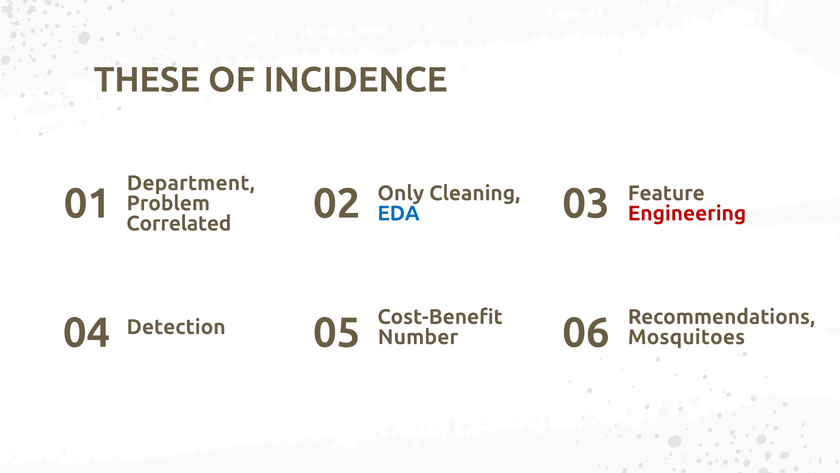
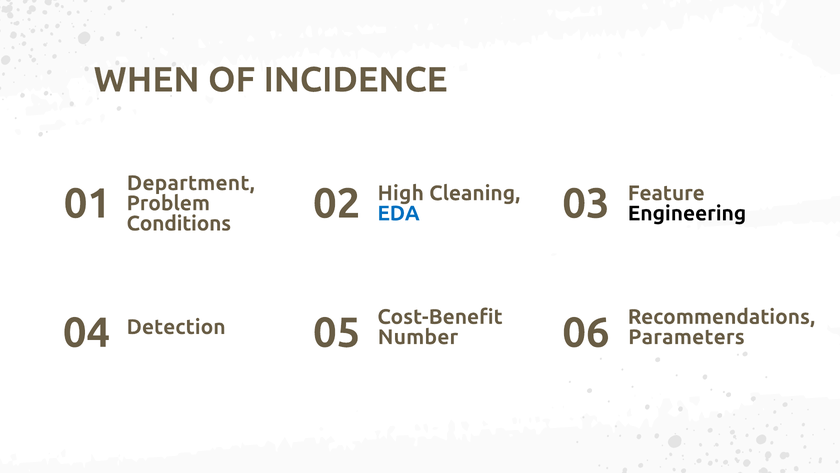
THESE: THESE -> WHEN
Only: Only -> High
Engineering colour: red -> black
Correlated: Correlated -> Conditions
Mosquitoes: Mosquitoes -> Parameters
